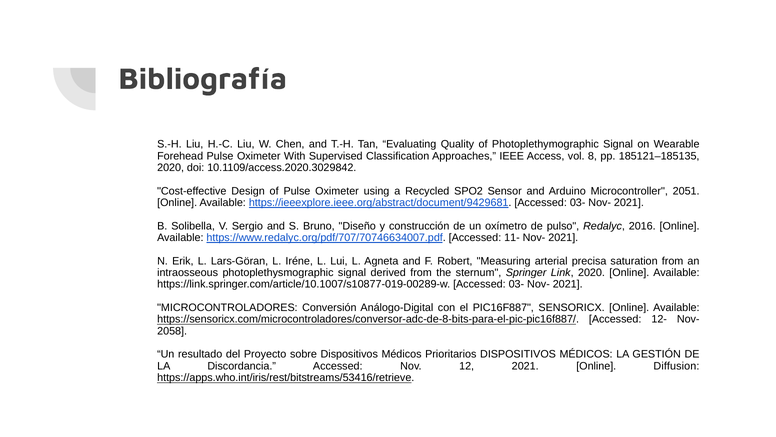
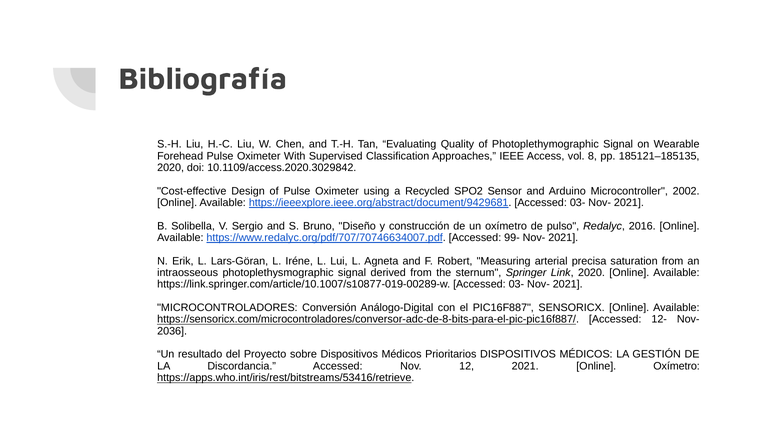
2051: 2051 -> 2002
11-: 11- -> 99-
2058: 2058 -> 2036
Online Diffusion: Diffusion -> Oxímetro
